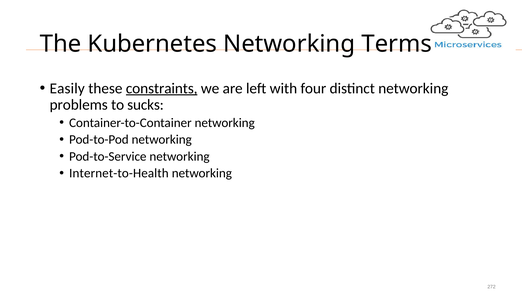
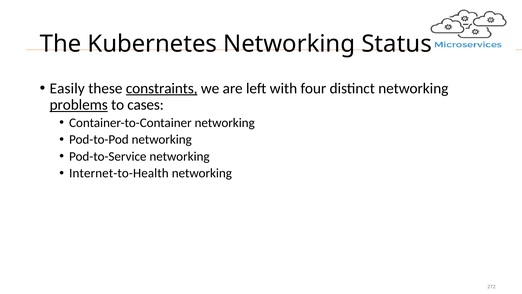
Terms: Terms -> Status
problems underline: none -> present
sucks: sucks -> cases
